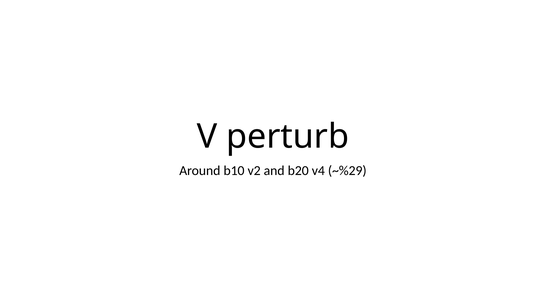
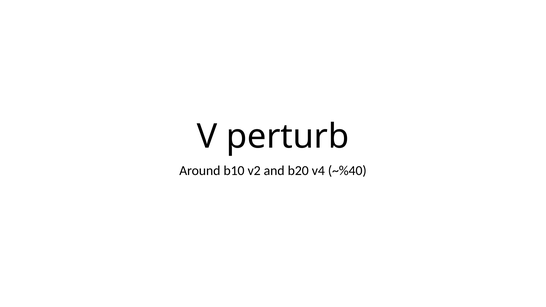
~%29: ~%29 -> ~%40
